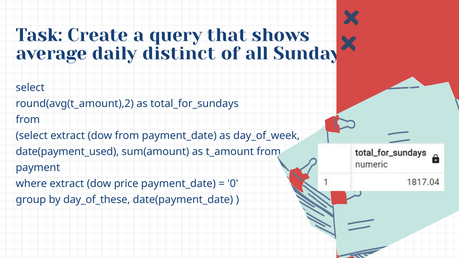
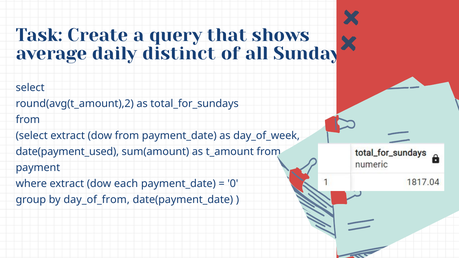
price: price -> each
day_of_these: day_of_these -> day_of_from
